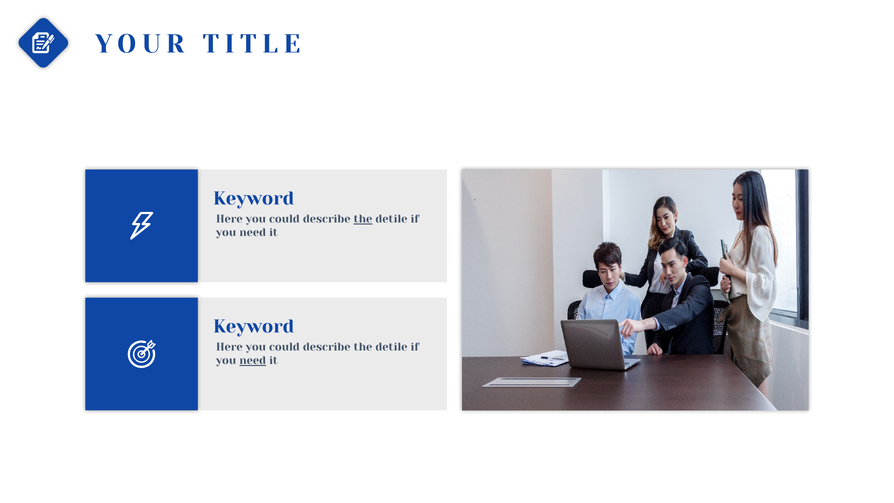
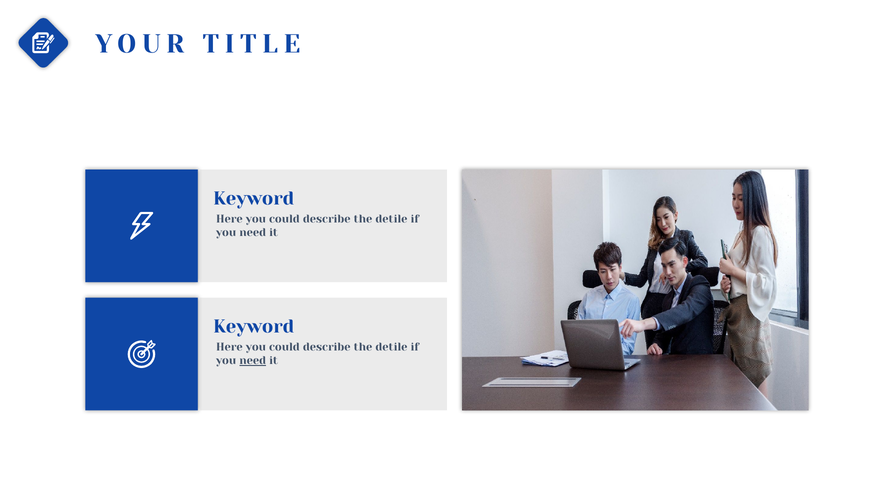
the at (363, 219) underline: present -> none
